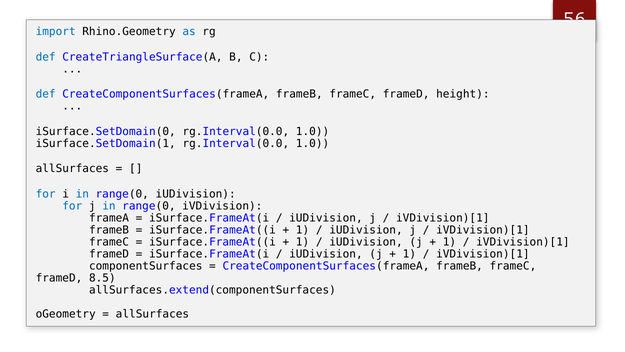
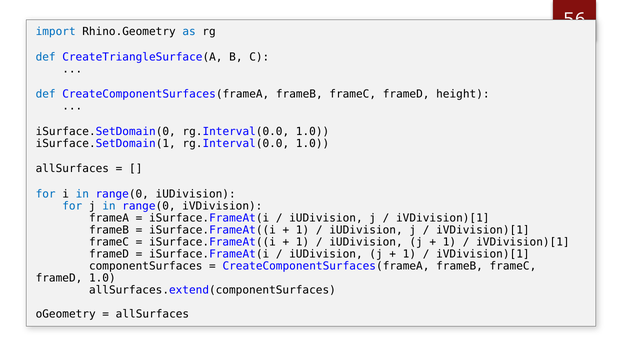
frameD 8.5: 8.5 -> 1.0
